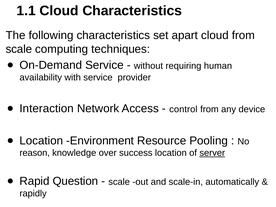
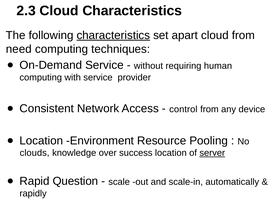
1.1: 1.1 -> 2.3
characteristics at (113, 35) underline: none -> present
scale at (19, 49): scale -> need
availability at (41, 77): availability -> computing
Interaction: Interaction -> Consistent
reason: reason -> clouds
